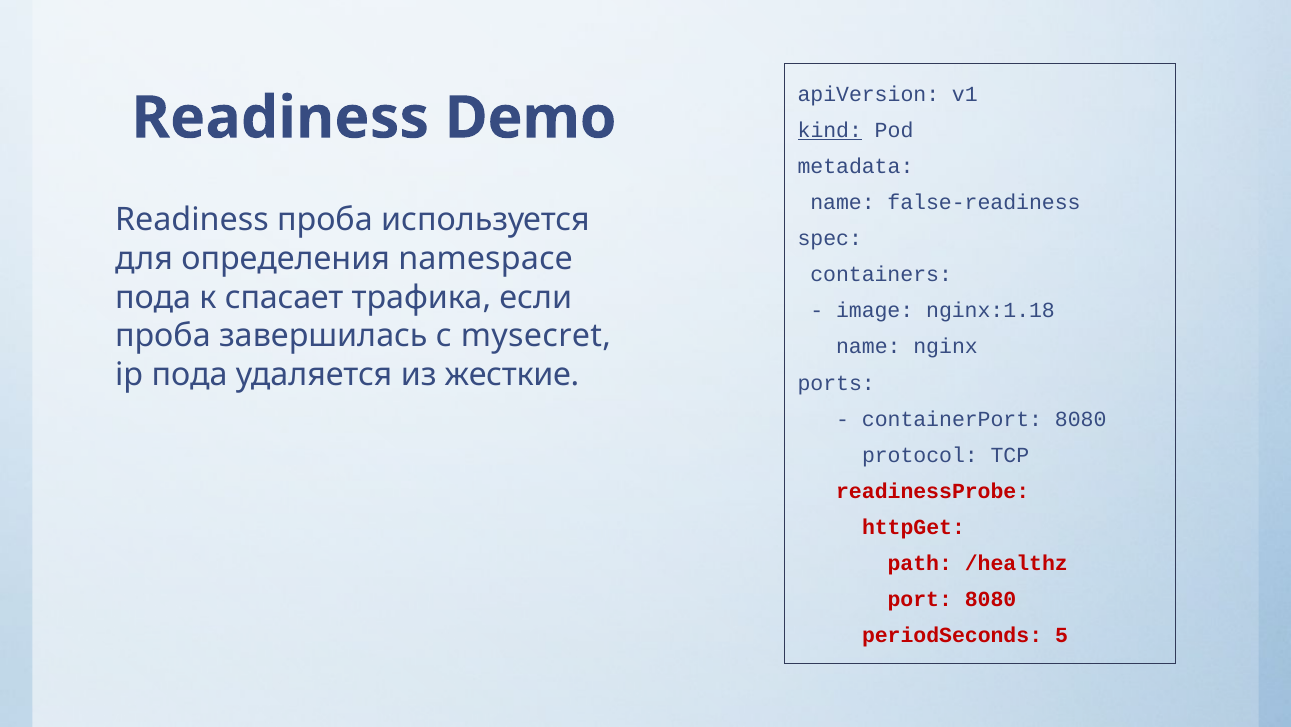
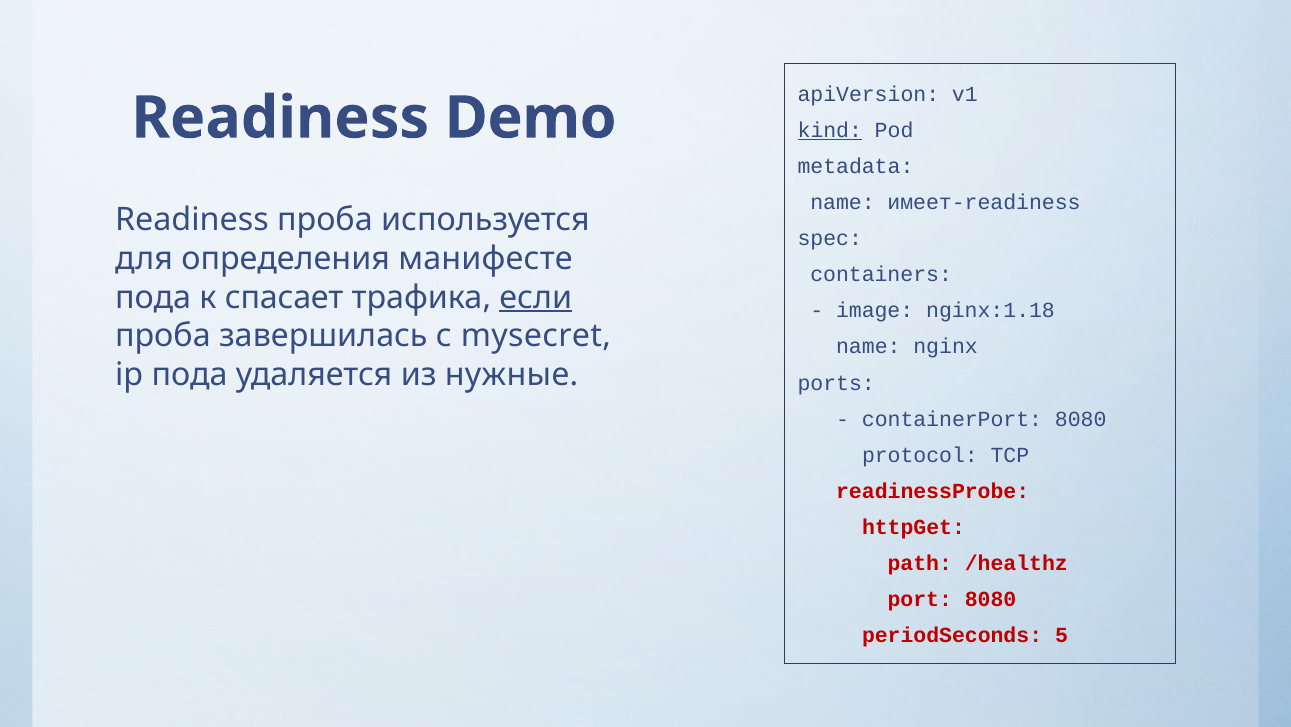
false-readiness: false-readiness -> имеет-readiness
namespace: namespace -> манифесте
если underline: none -> present
жесткие: жесткие -> нужные
